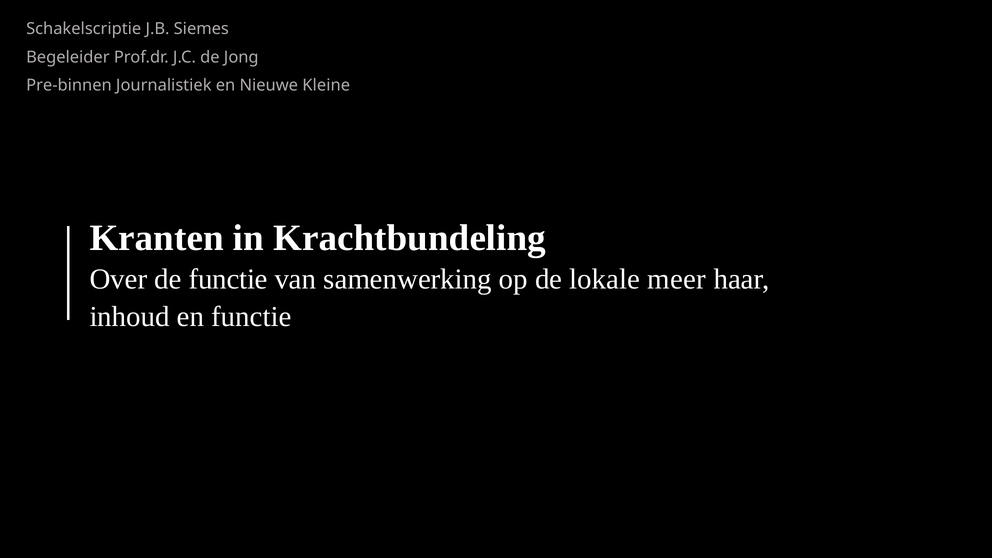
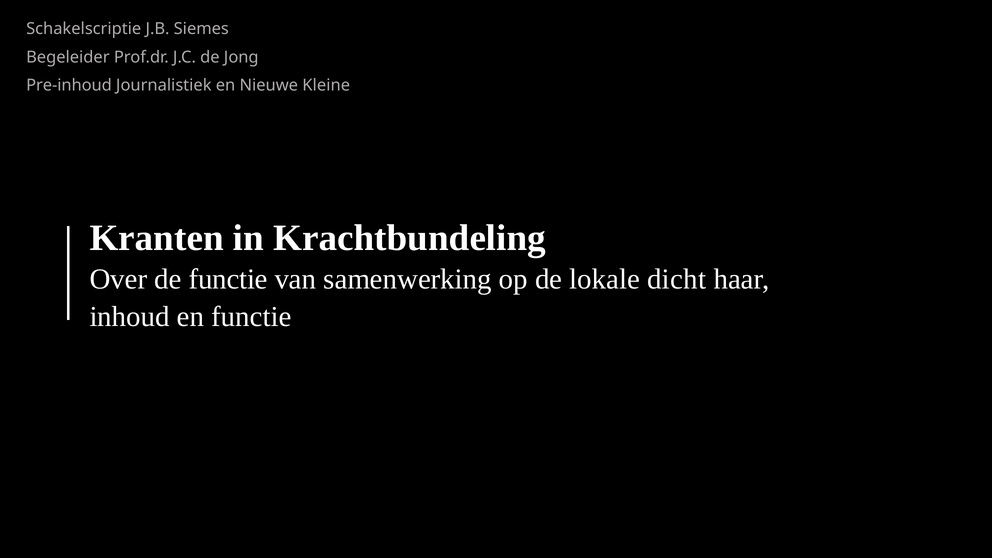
Pre-binnen: Pre-binnen -> Pre-inhoud
meer: meer -> dicht
